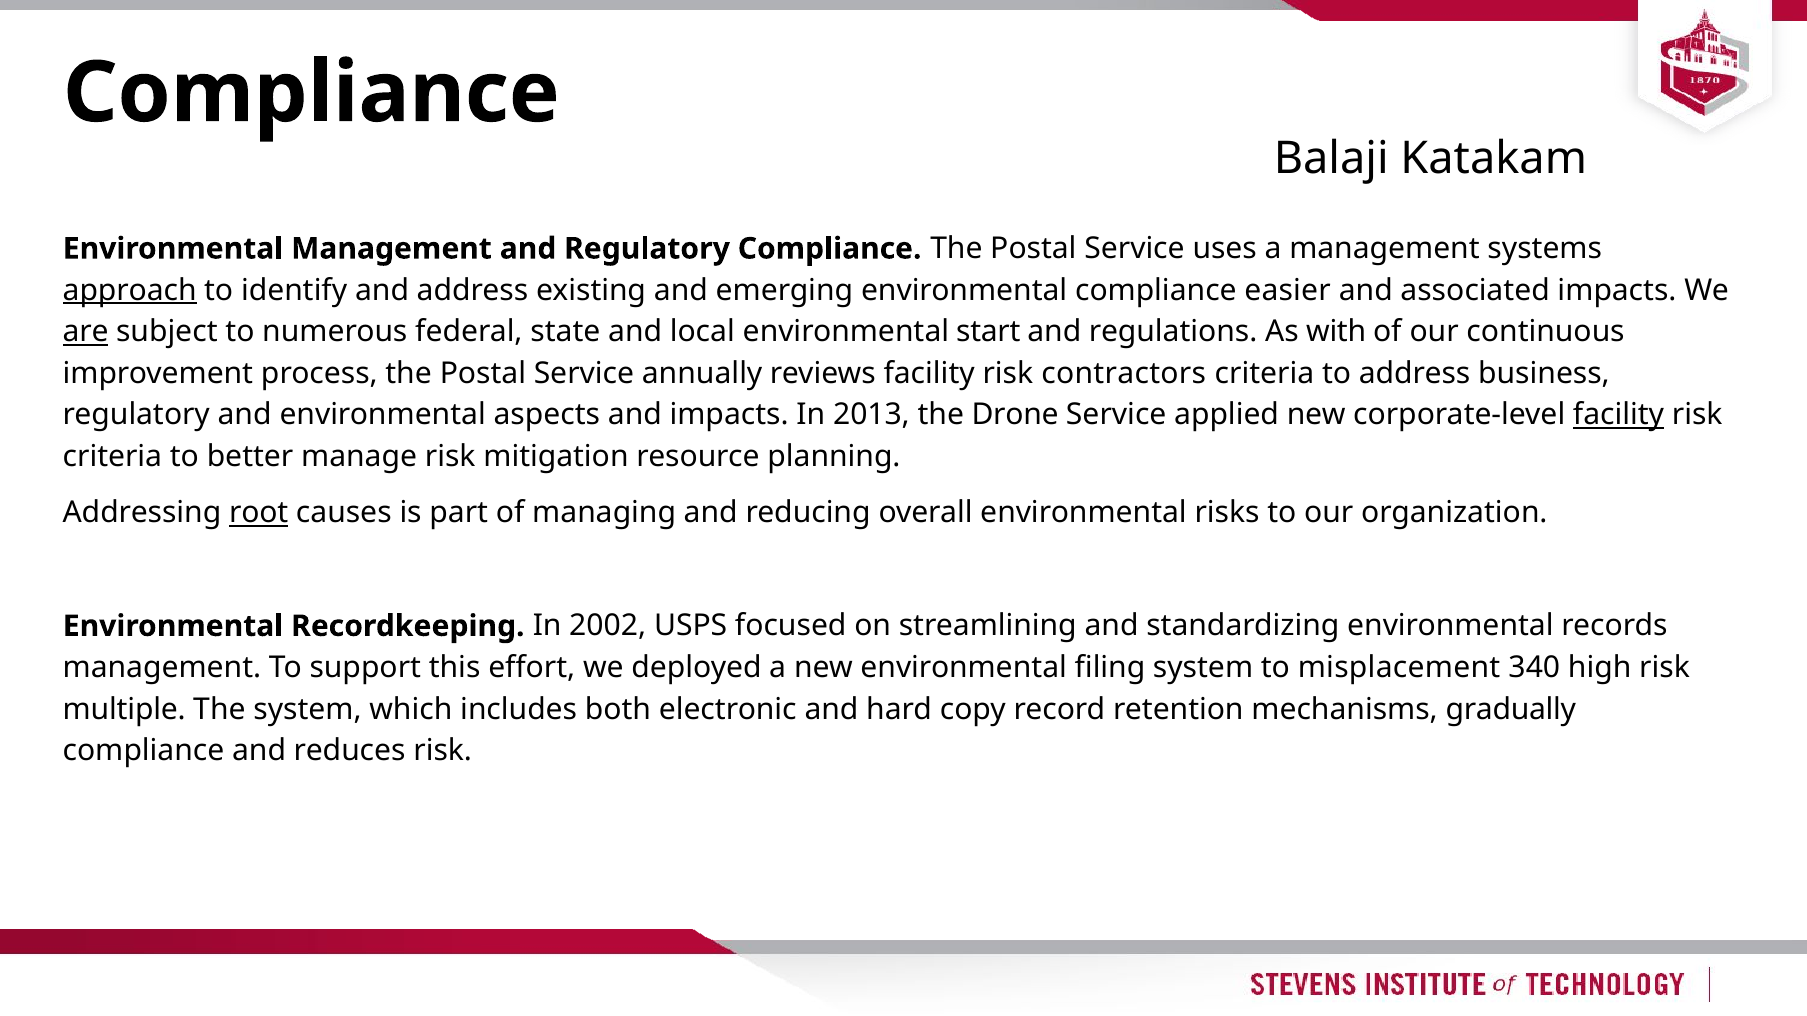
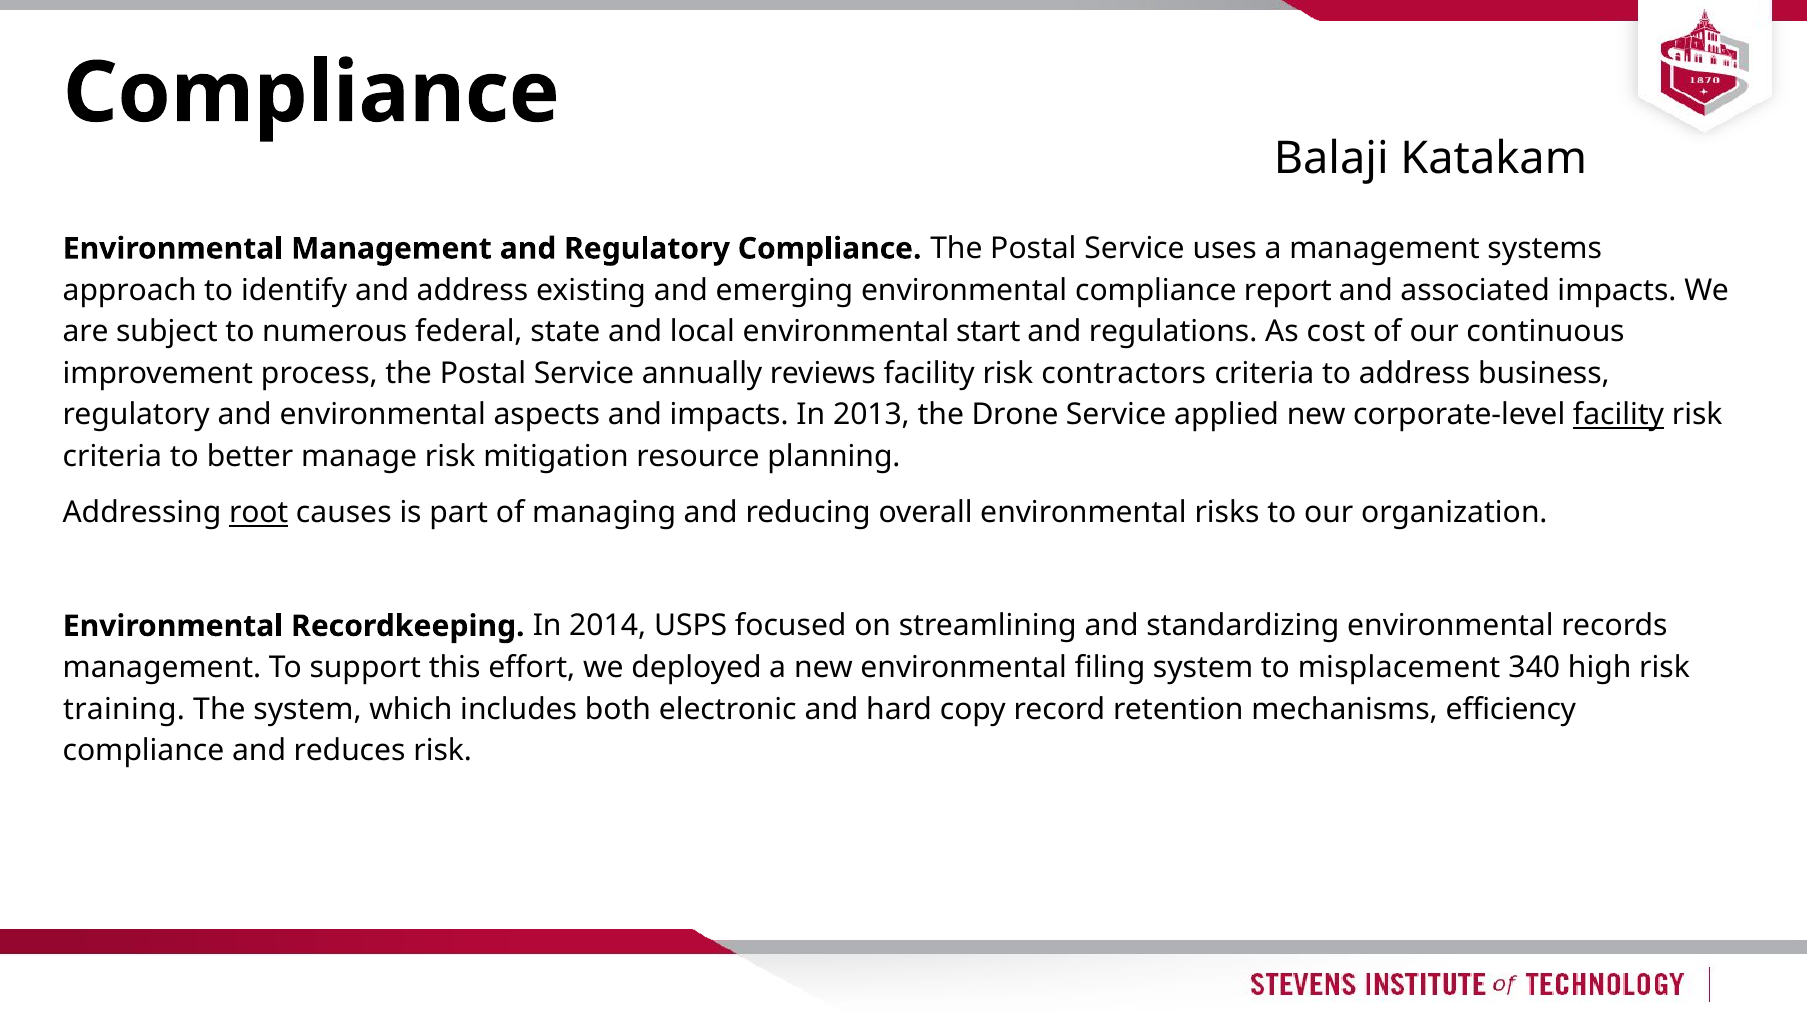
approach underline: present -> none
easier: easier -> report
are underline: present -> none
with: with -> cost
2002: 2002 -> 2014
multiple: multiple -> training
gradually: gradually -> efficiency
